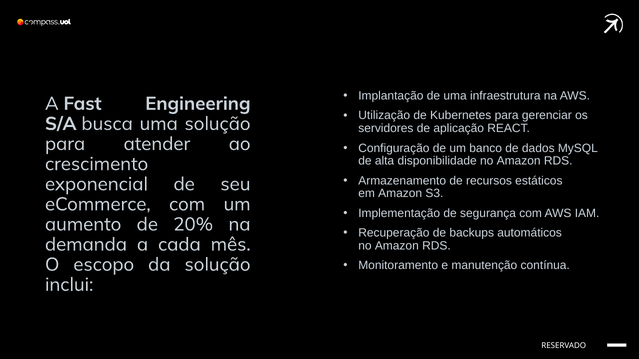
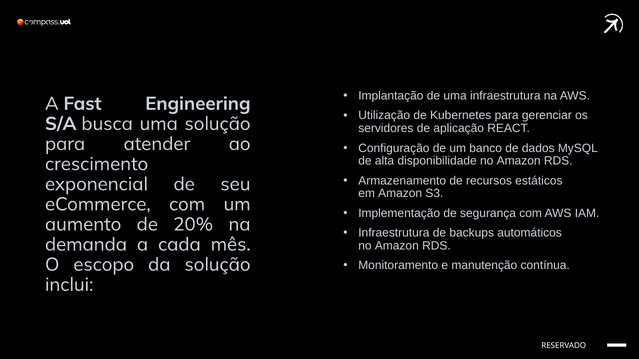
Recuperação at (394, 233): Recuperação -> Infraestrutura
